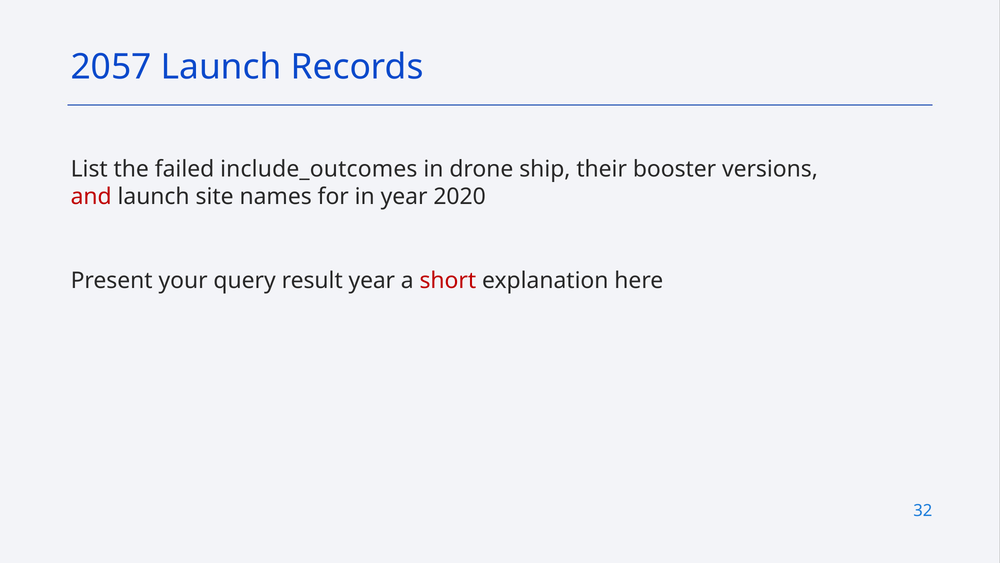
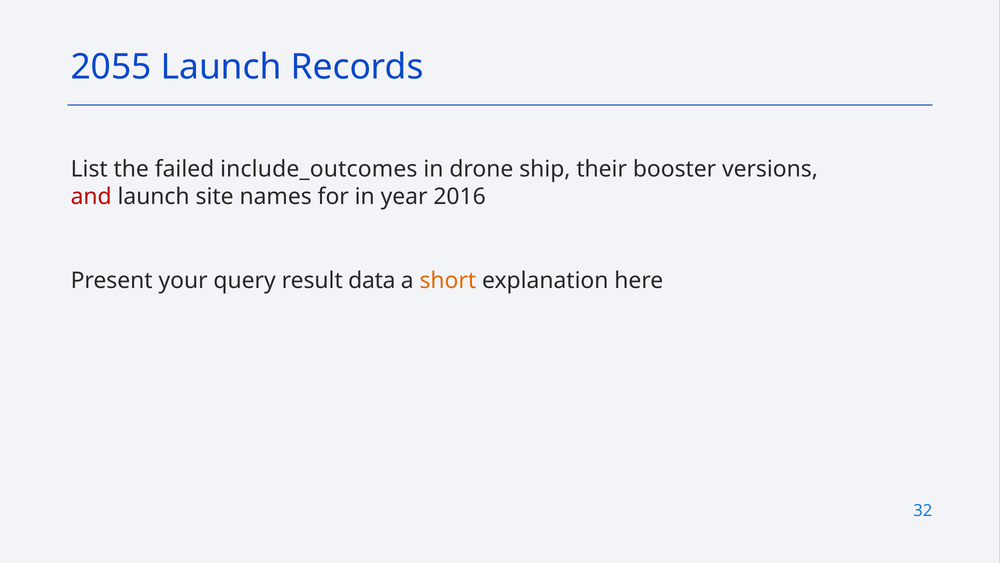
2057: 2057 -> 2055
2020: 2020 -> 2016
result year: year -> data
short colour: red -> orange
